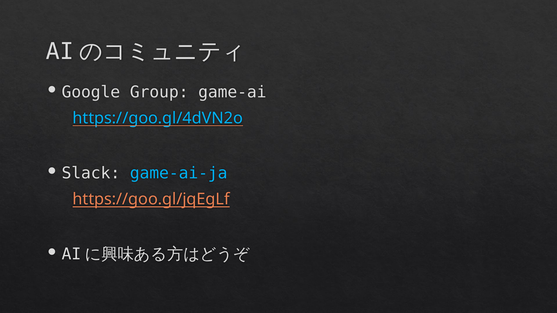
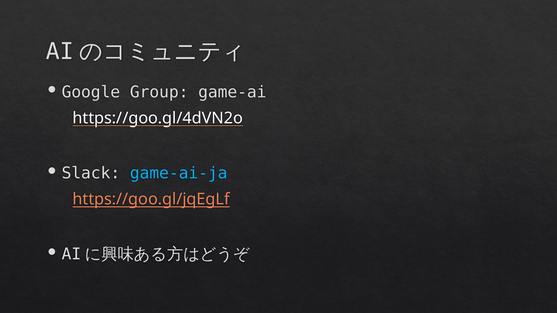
https://goo.gl/4dVN2o colour: light blue -> white
